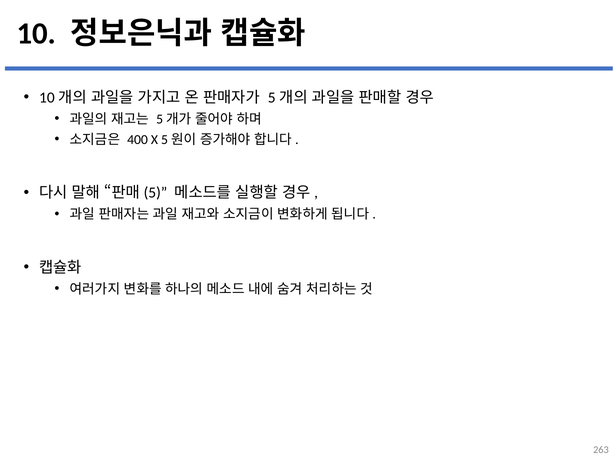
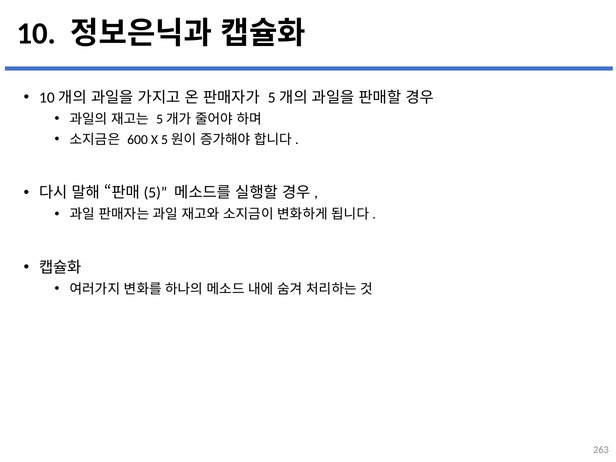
400: 400 -> 600
